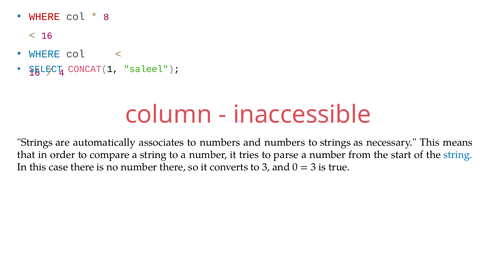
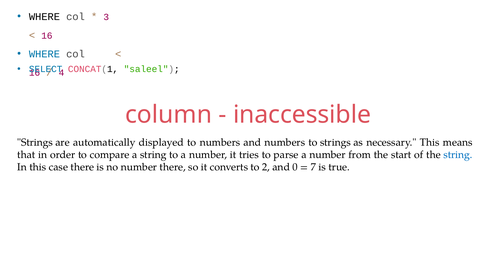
WHERE at (44, 17) colour: red -> black
8: 8 -> 3
associates: associates -> displayed
to 3: 3 -> 2
3 at (313, 167): 3 -> 7
